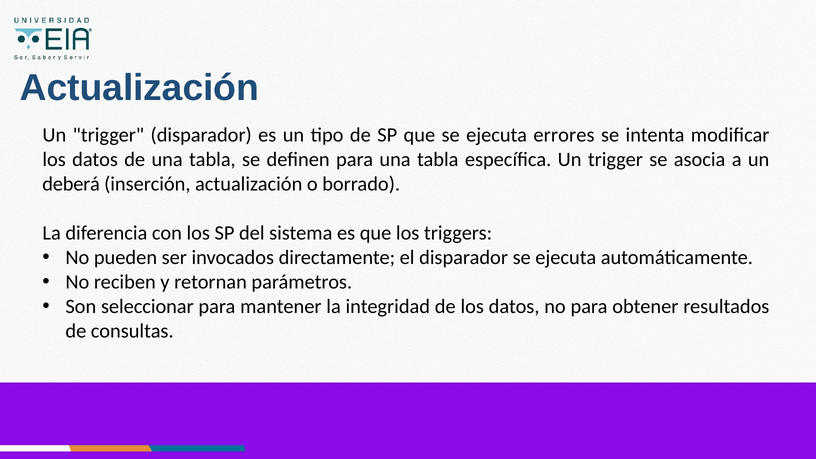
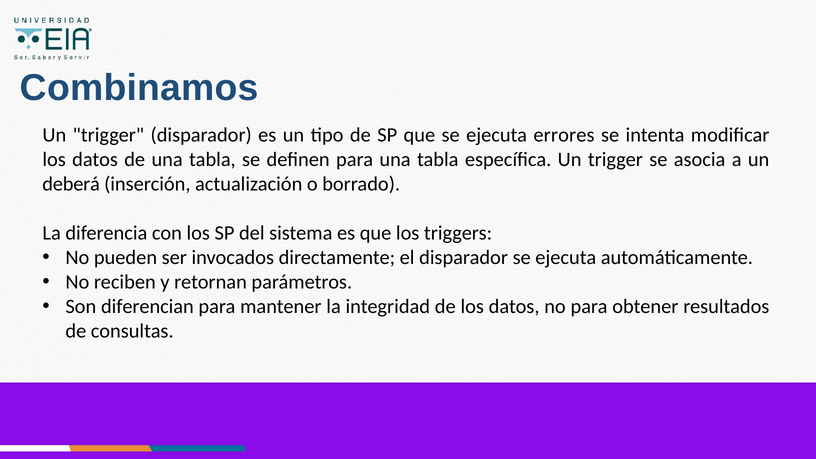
Actualización at (139, 88): Actualización -> Combinamos
seleccionar: seleccionar -> diferencian
